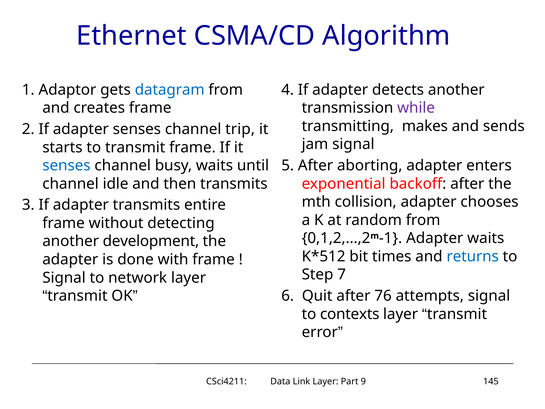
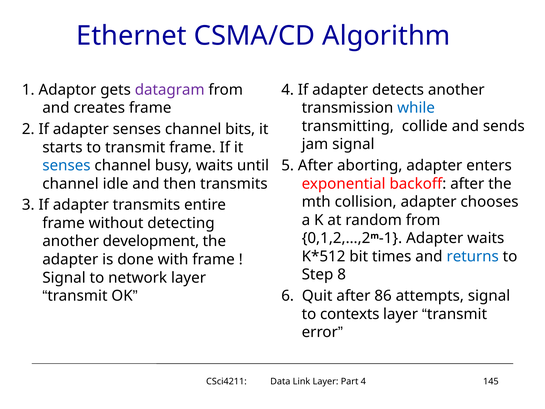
datagram colour: blue -> purple
while colour: purple -> blue
makes: makes -> collide
trip: trip -> bits
7: 7 -> 8
76: 76 -> 86
Part 9: 9 -> 4
